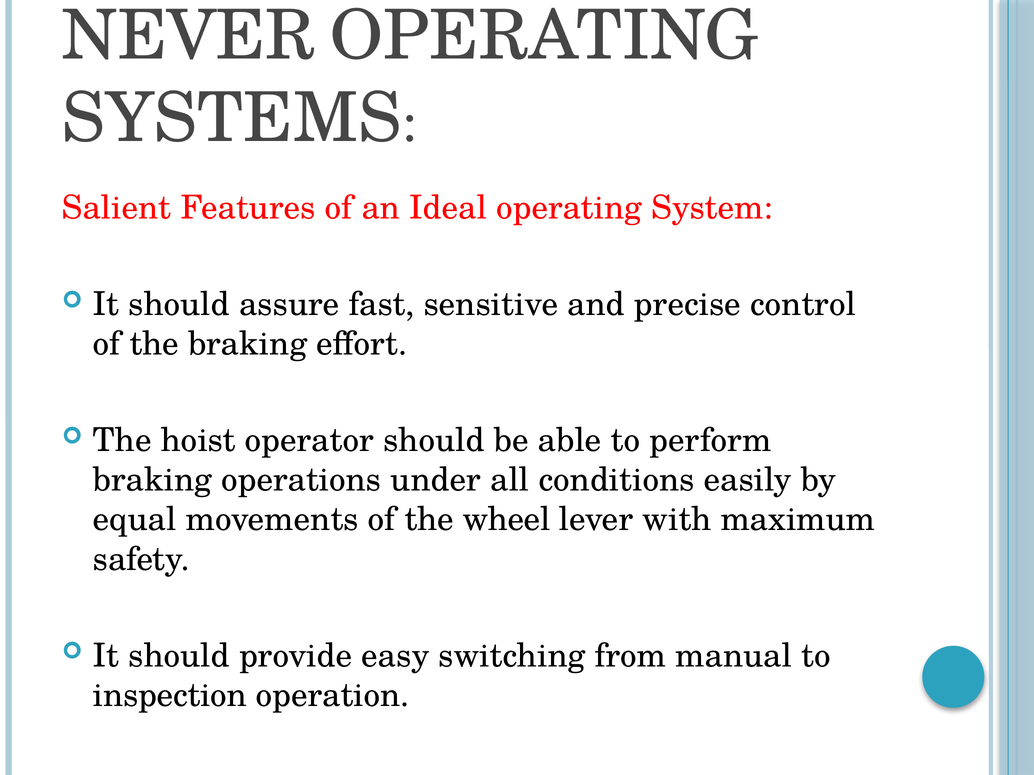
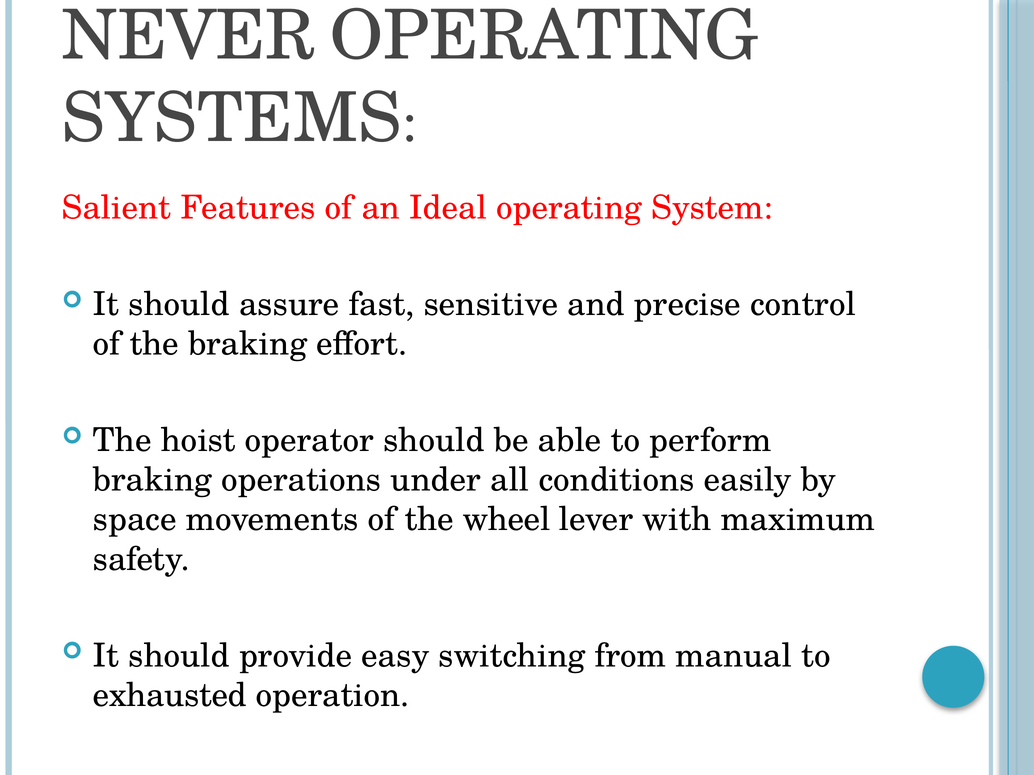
equal: equal -> space
inspection: inspection -> exhausted
